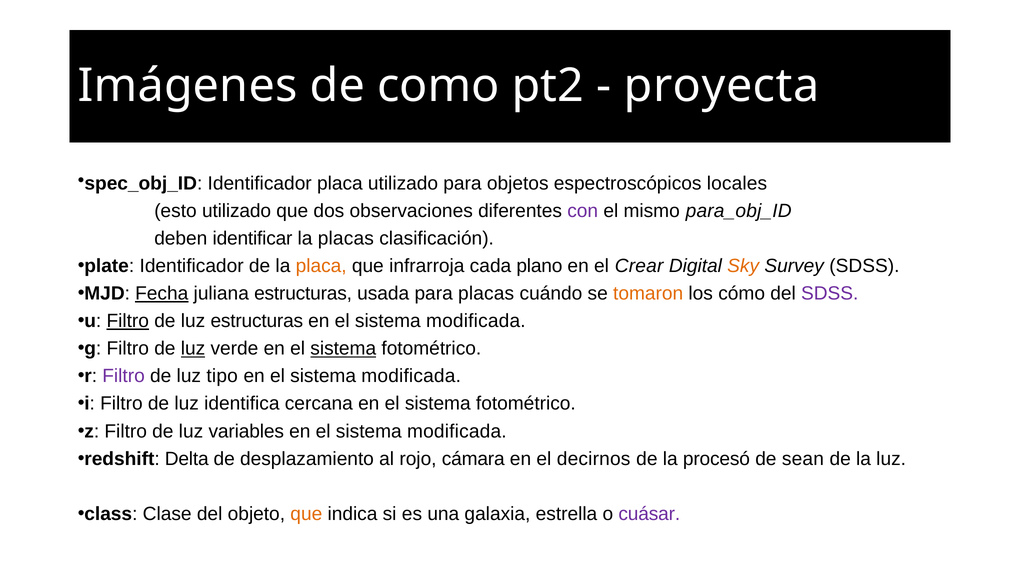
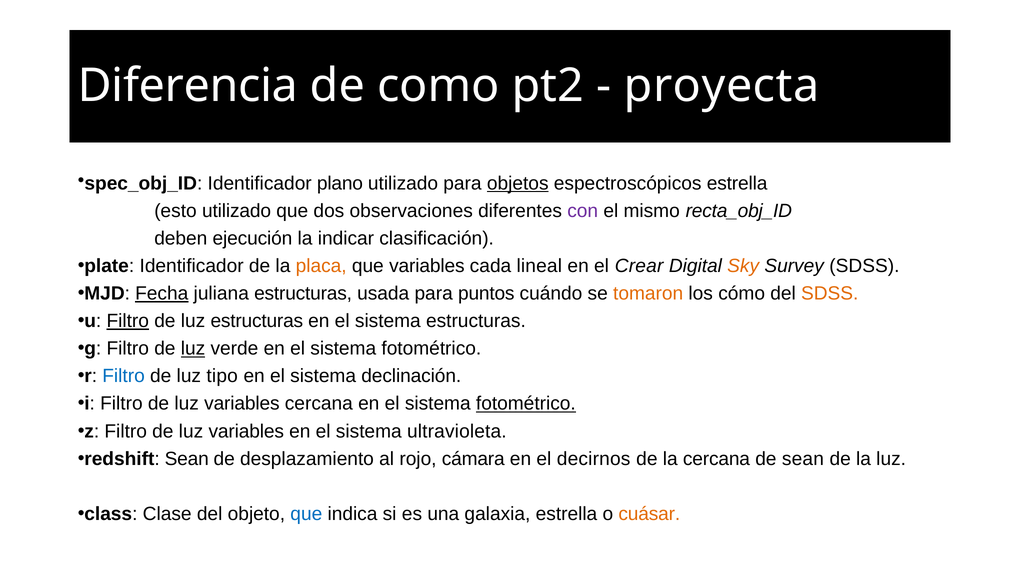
Imágenes: Imágenes -> Diferencia
Identificador placa: placa -> plano
objetos underline: none -> present
espectroscópicos locales: locales -> estrella
para_obj_ID: para_obj_ID -> recta_obj_ID
identificar: identificar -> ejecución
la placas: placas -> indicar
que infrarroja: infrarroja -> variables
plano: plano -> lineal
para placas: placas -> puntos
SDSS at (830, 293) colour: purple -> orange
modificada at (476, 321): modificada -> estructuras
sistema at (343, 348) underline: present -> none
Filtro at (124, 376) colour: purple -> blue
modificada at (411, 376): modificada -> declinación
identifica at (242, 404): identifica -> variables
fotométrico at (526, 404) underline: none -> present
modificada at (457, 431): modificada -> ultravioleta
redshift Delta: Delta -> Sean
la procesó: procesó -> cercana
que at (306, 514) colour: orange -> blue
cuásar colour: purple -> orange
